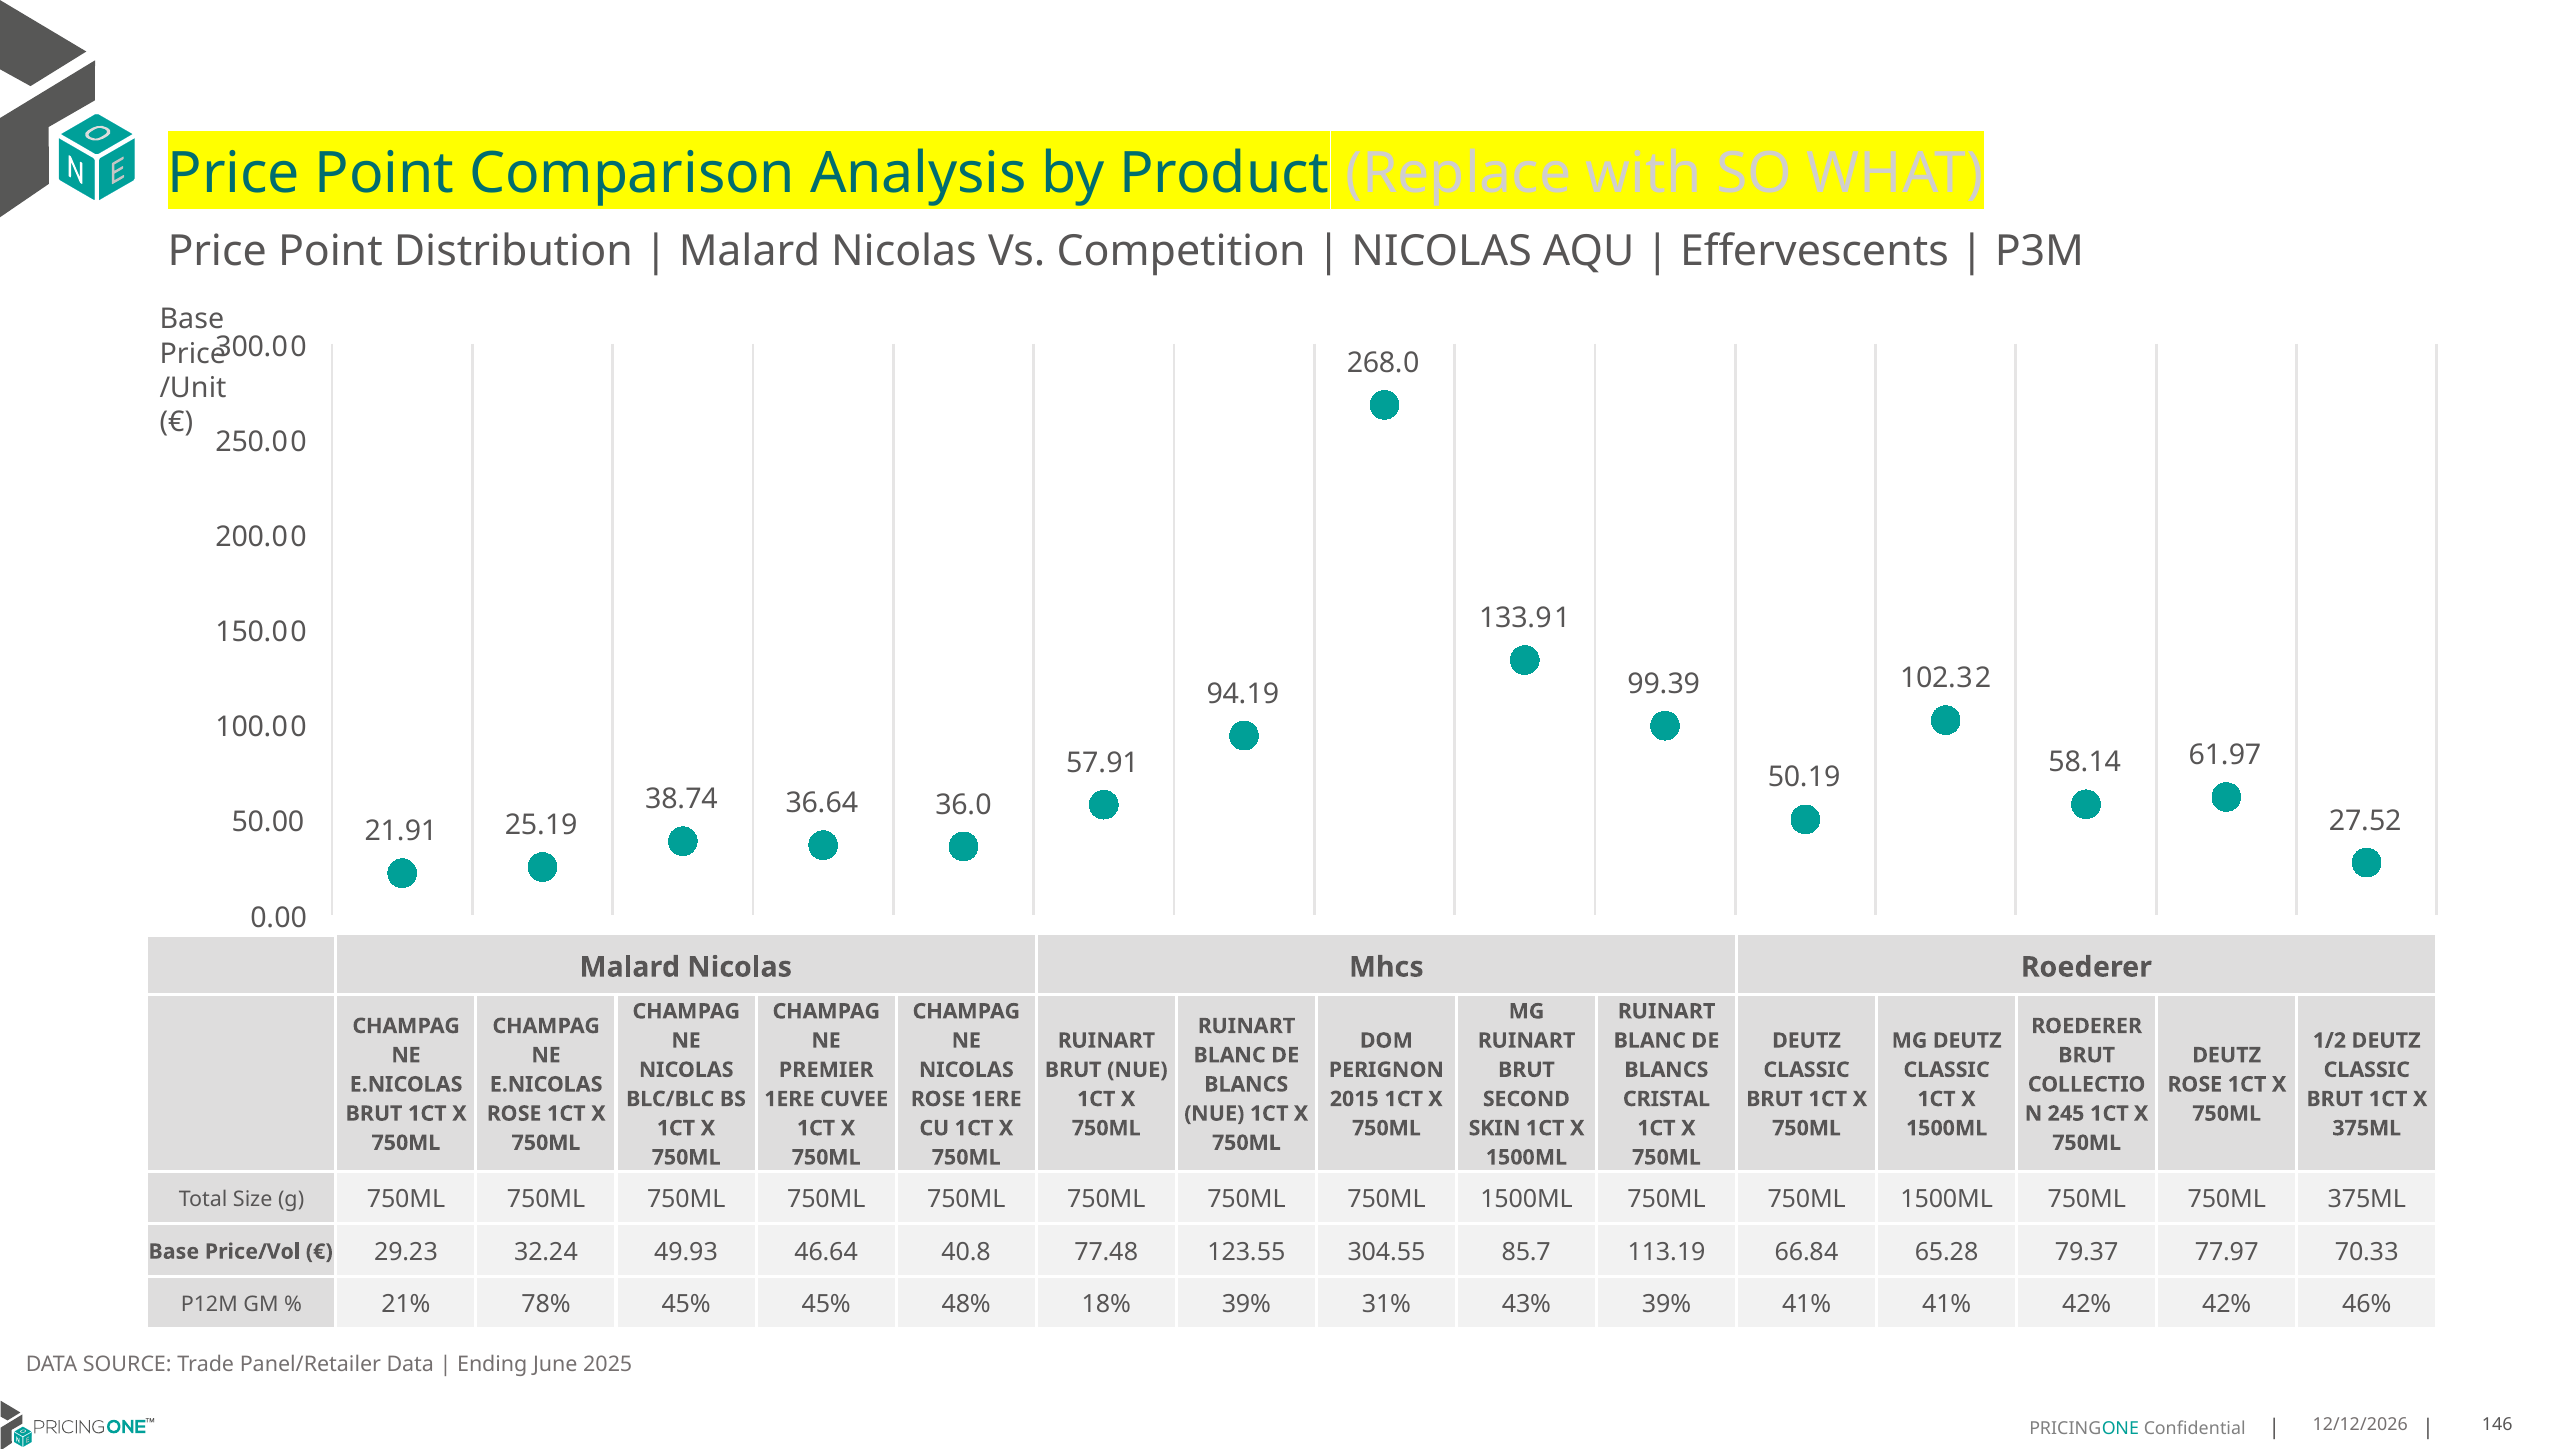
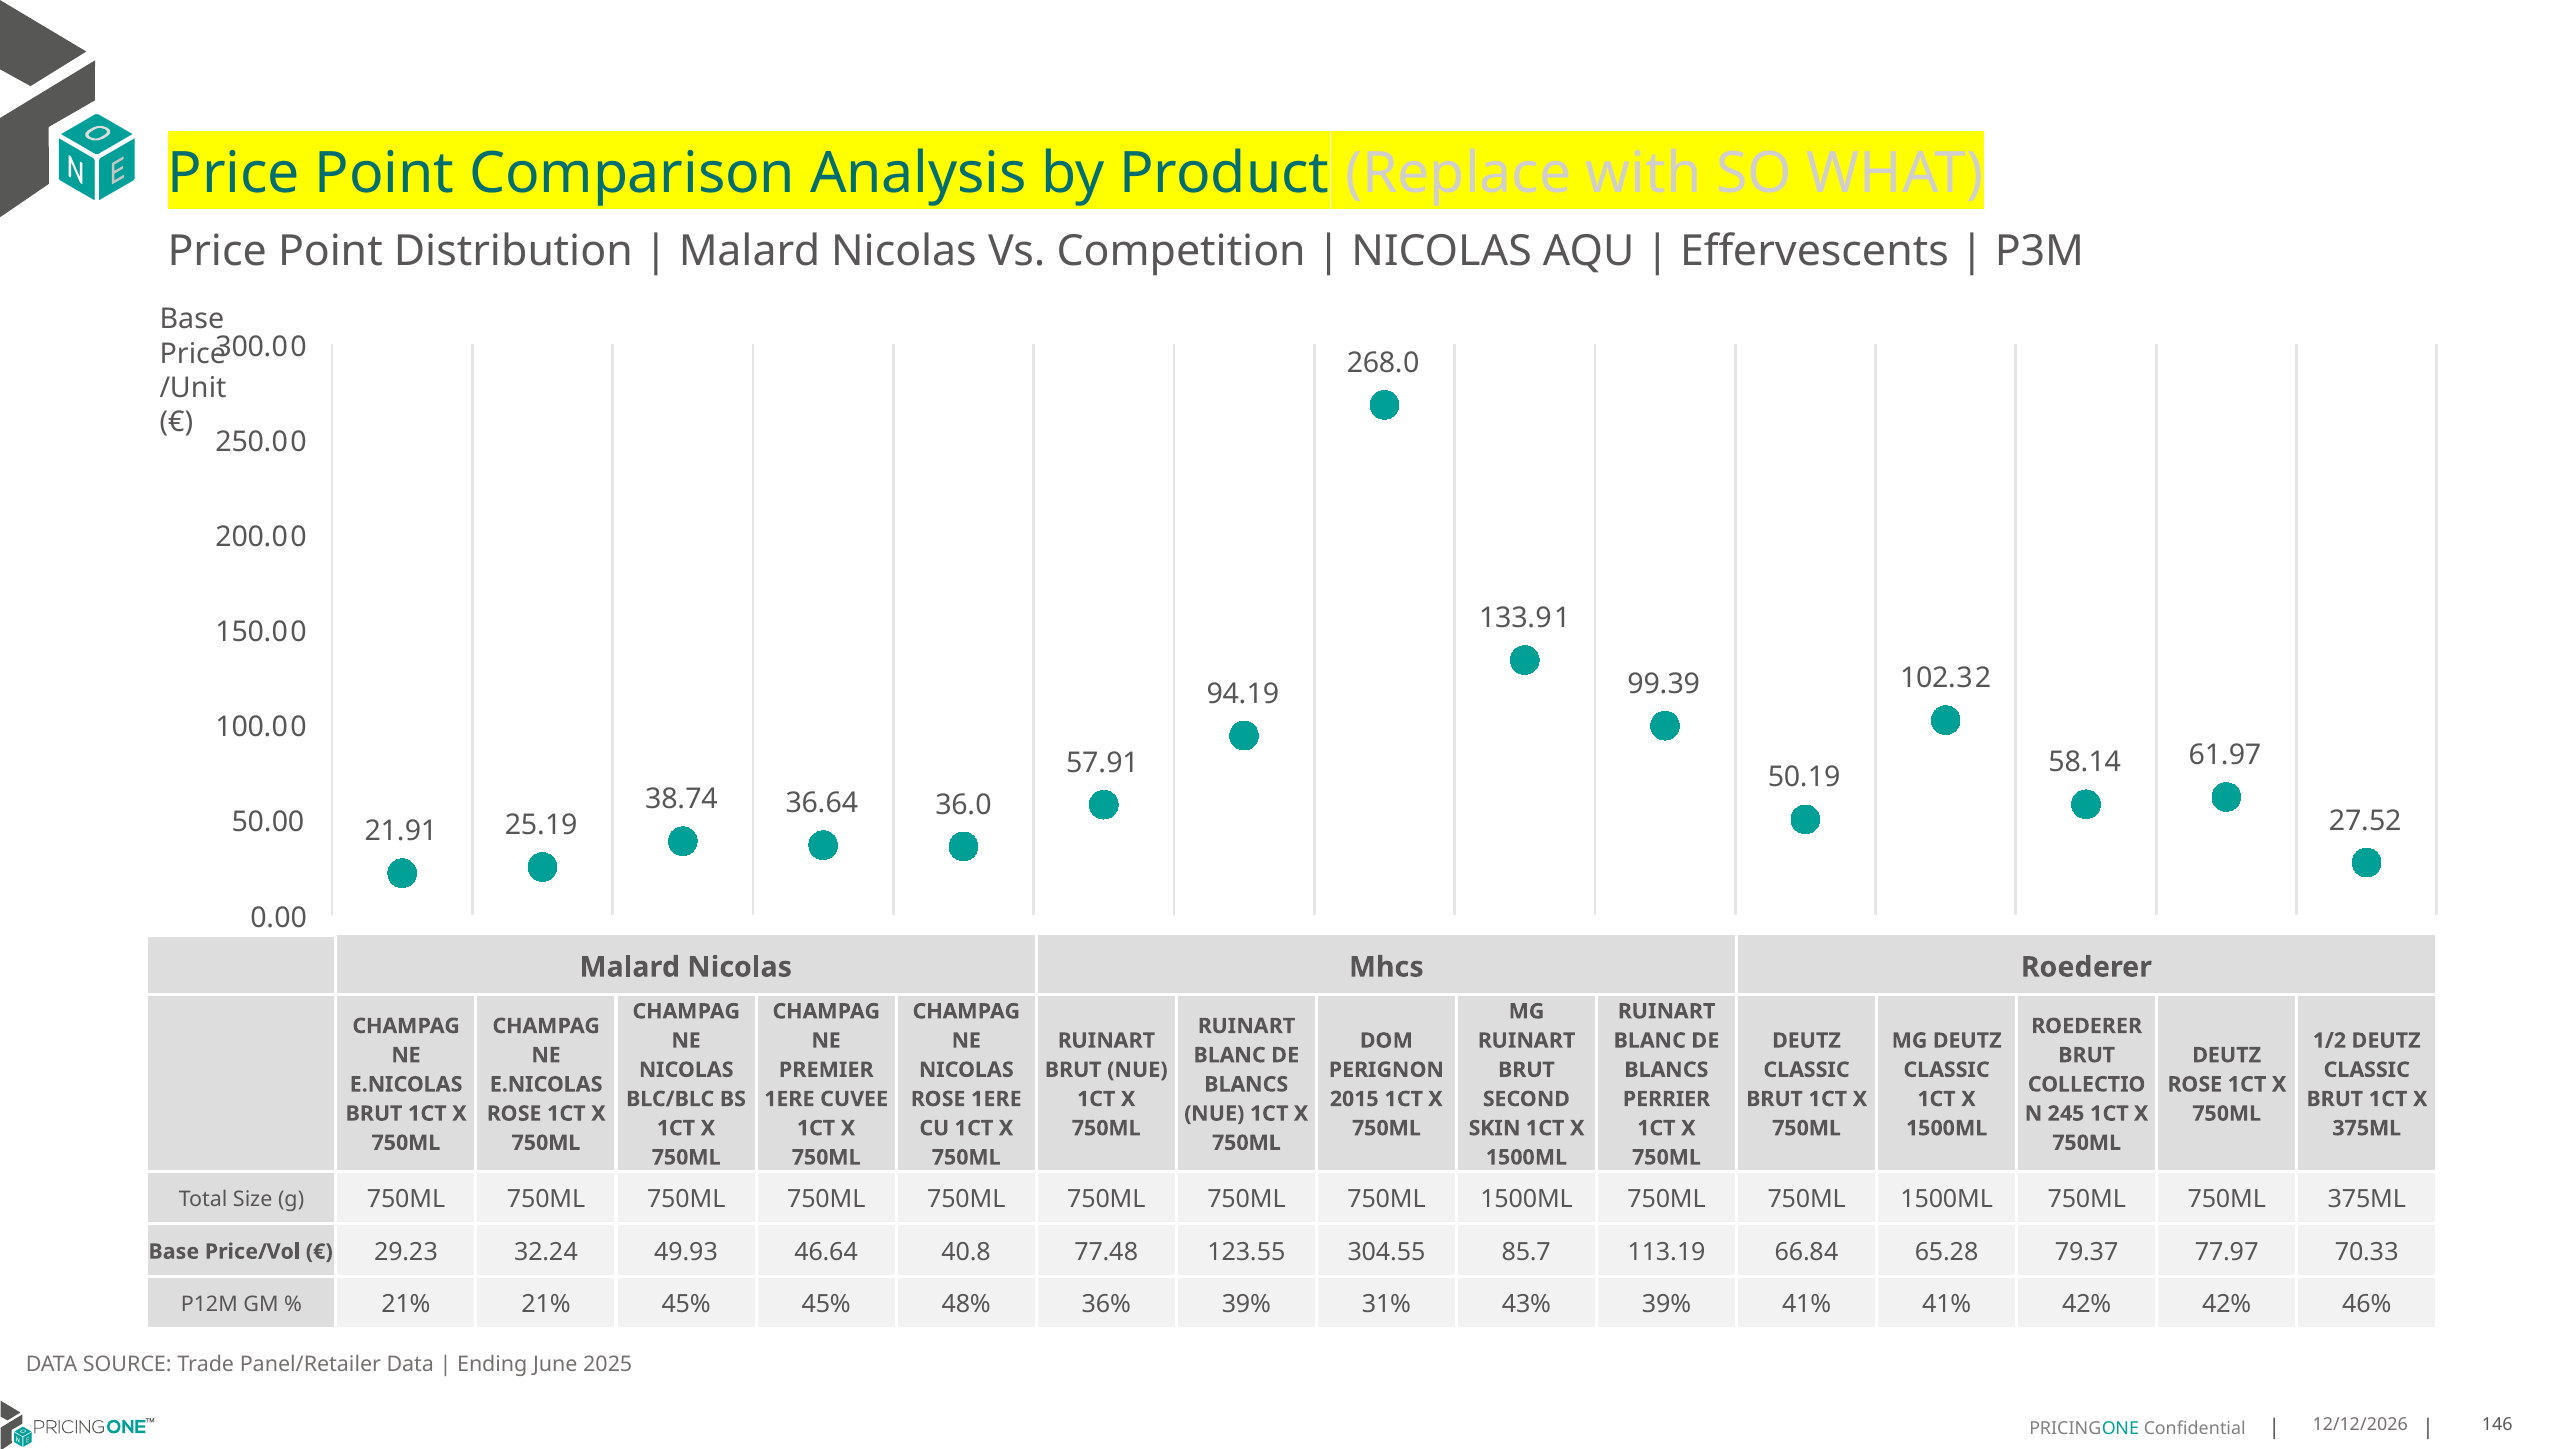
CRISTAL: CRISTAL -> PERRIER
21% 78%: 78% -> 21%
18%: 18% -> 36%
